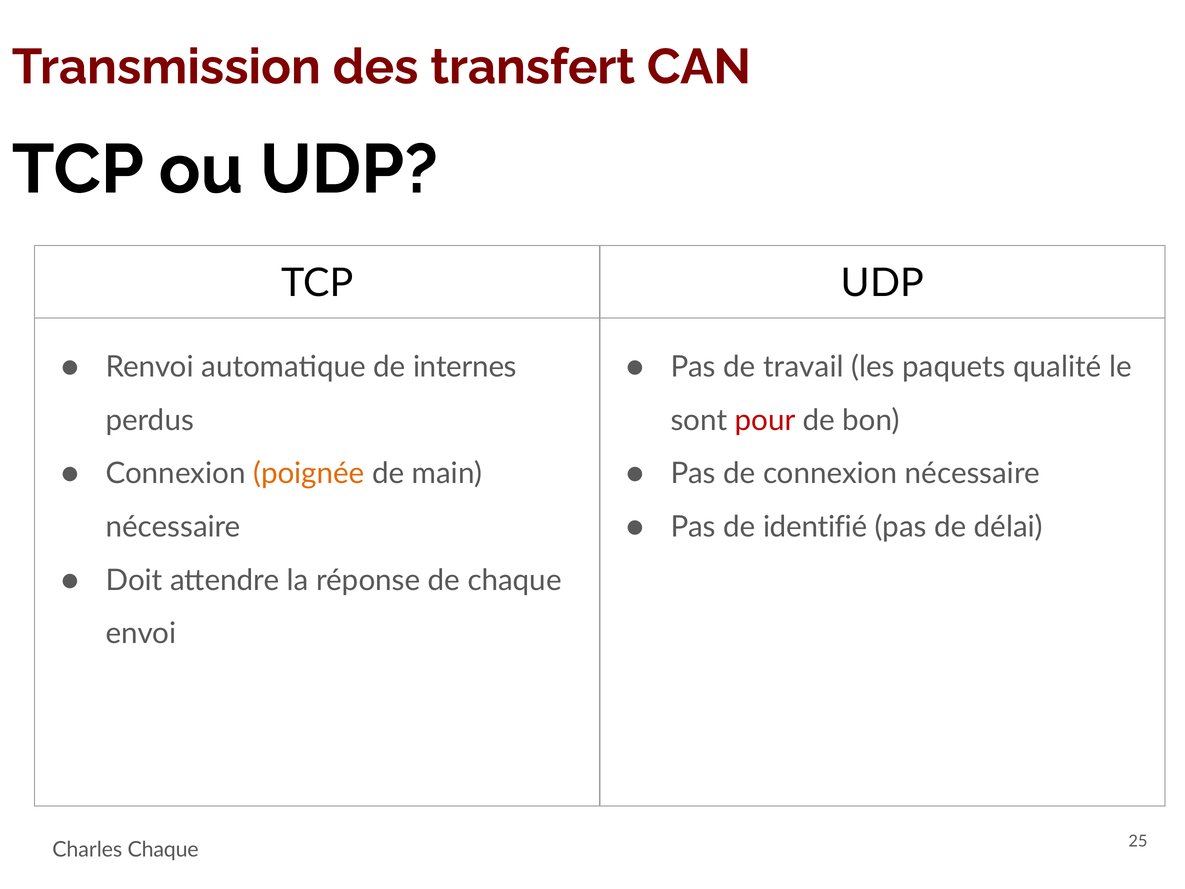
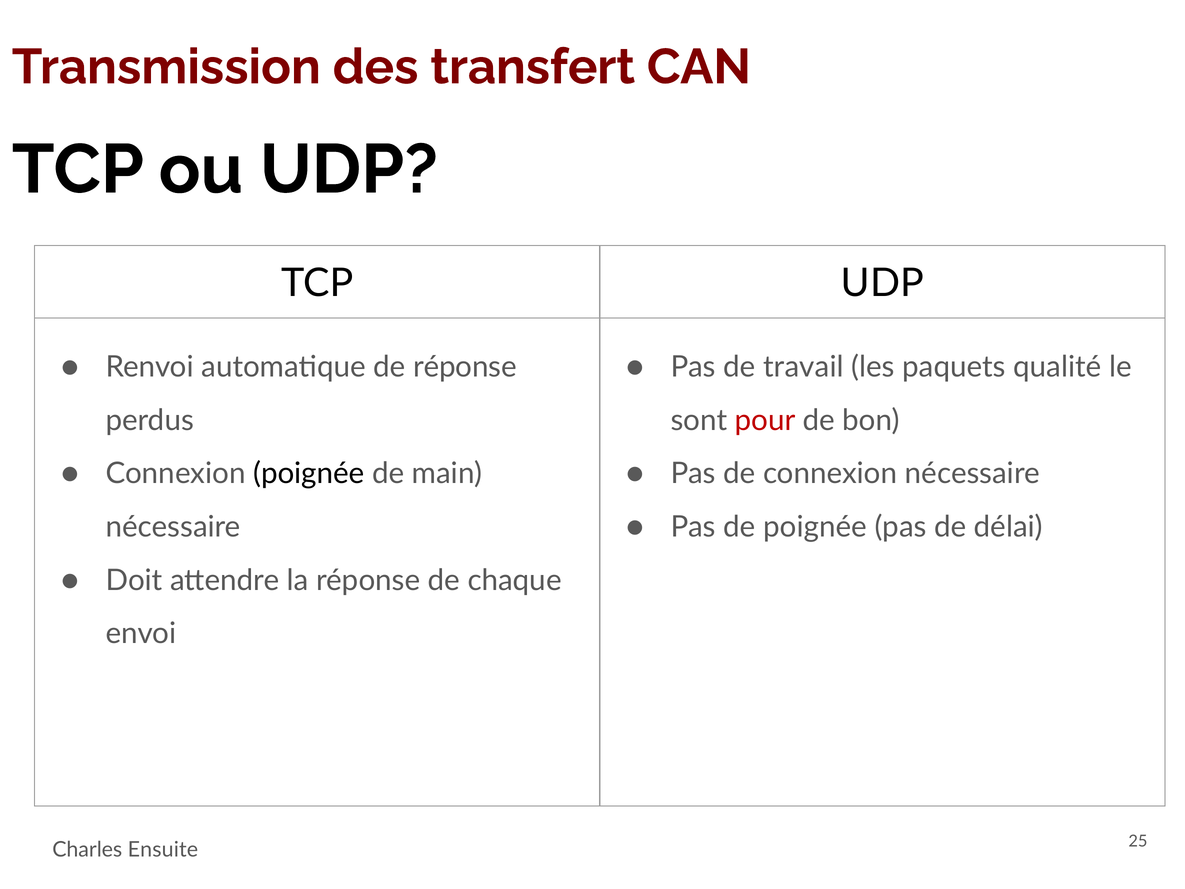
de internes: internes -> réponse
poignée at (309, 473) colour: orange -> black
de identifié: identifié -> poignée
Charles Chaque: Chaque -> Ensuite
